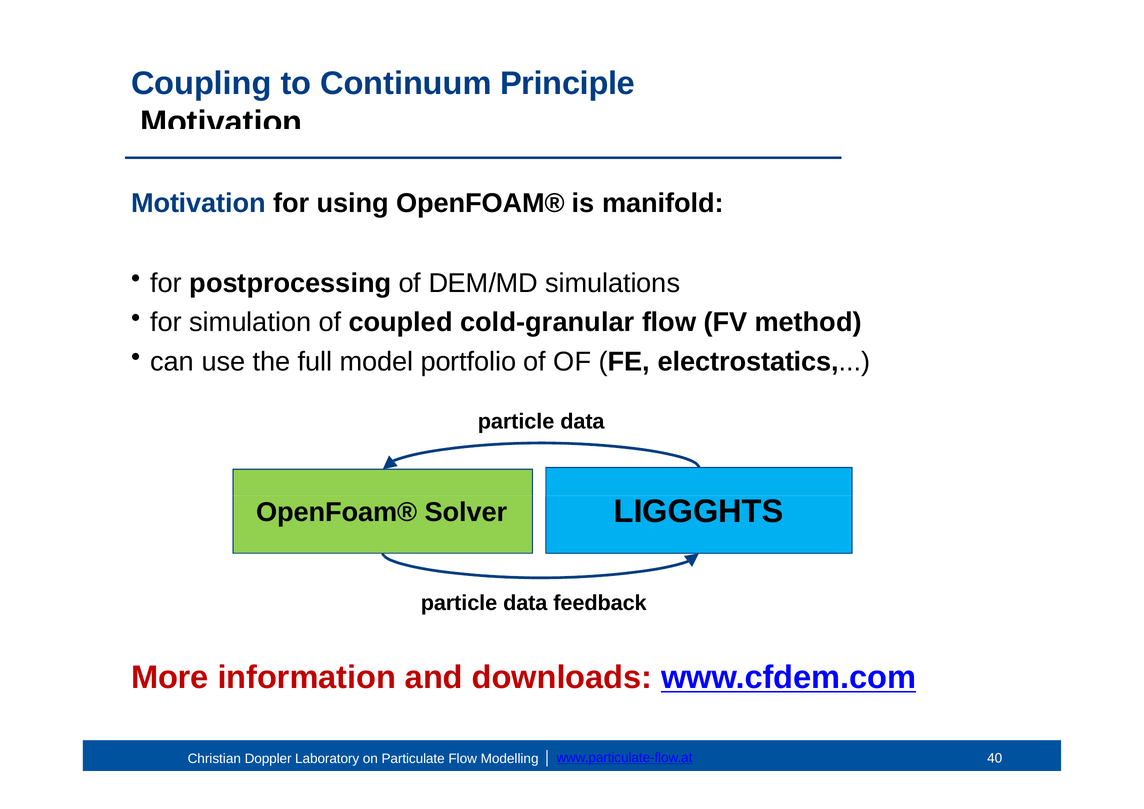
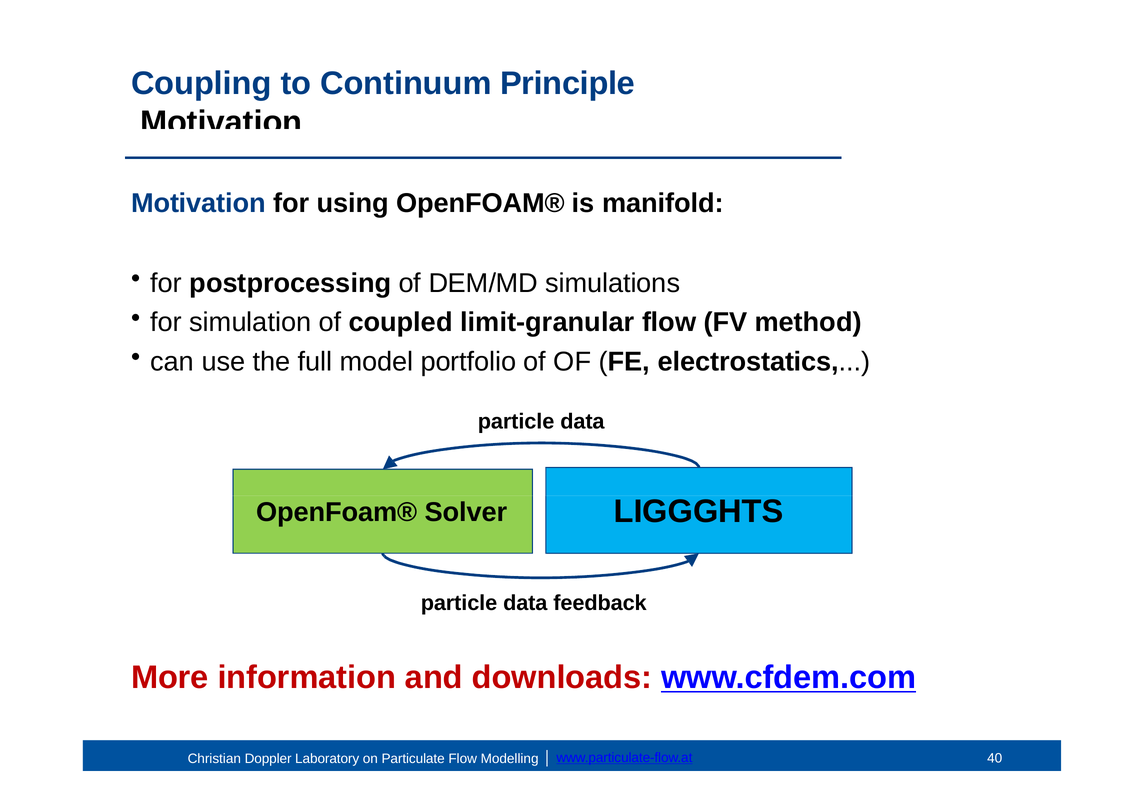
cold-granular: cold-granular -> limit-granular
